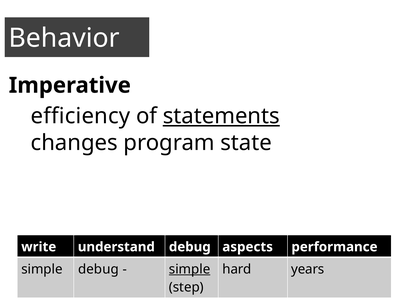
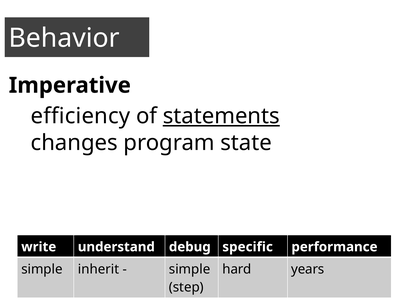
aspects: aspects -> specific
simple debug: debug -> inherit
simple at (190, 268) underline: present -> none
